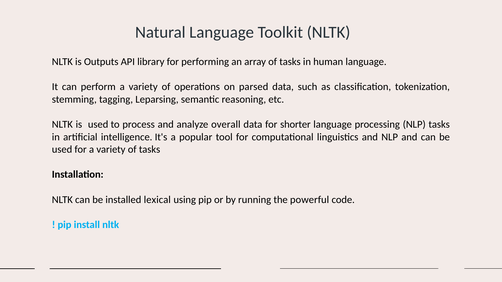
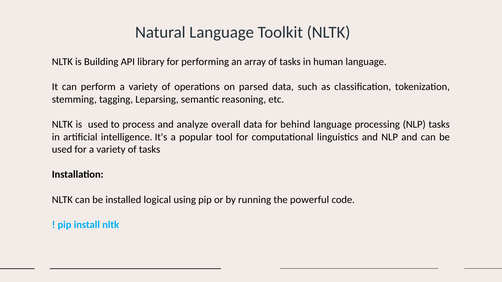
Outputs: Outputs -> Building
shorter: shorter -> behind
lexical: lexical -> logical
